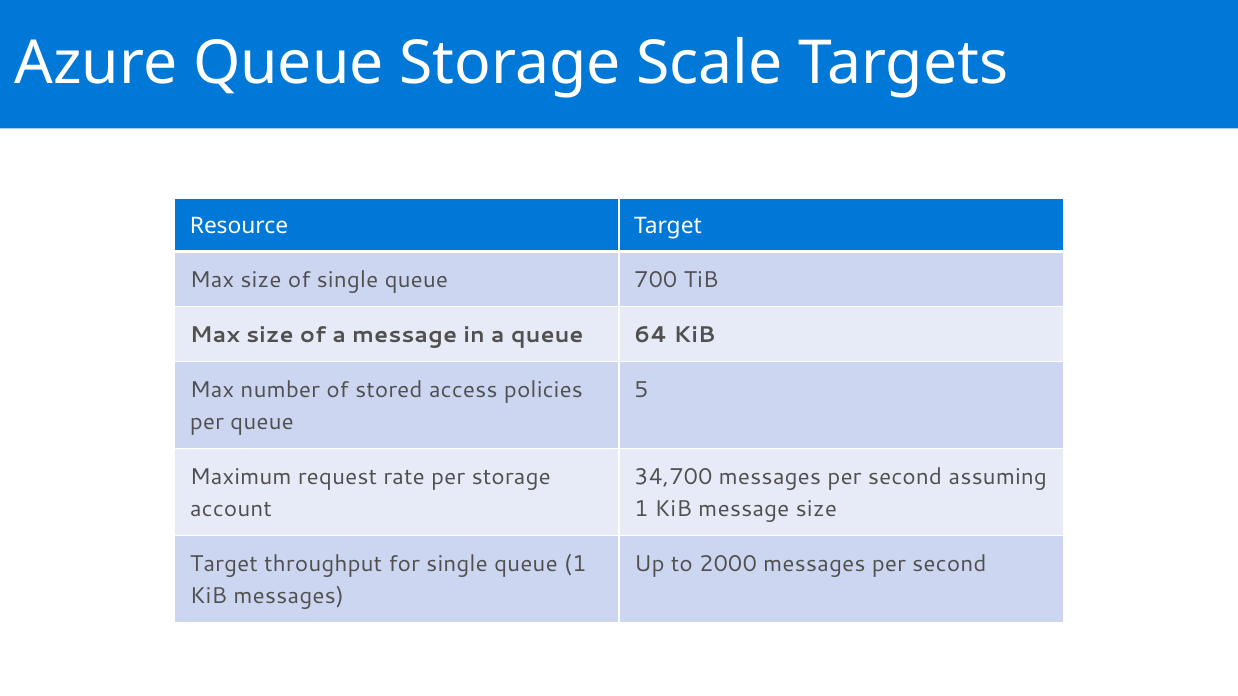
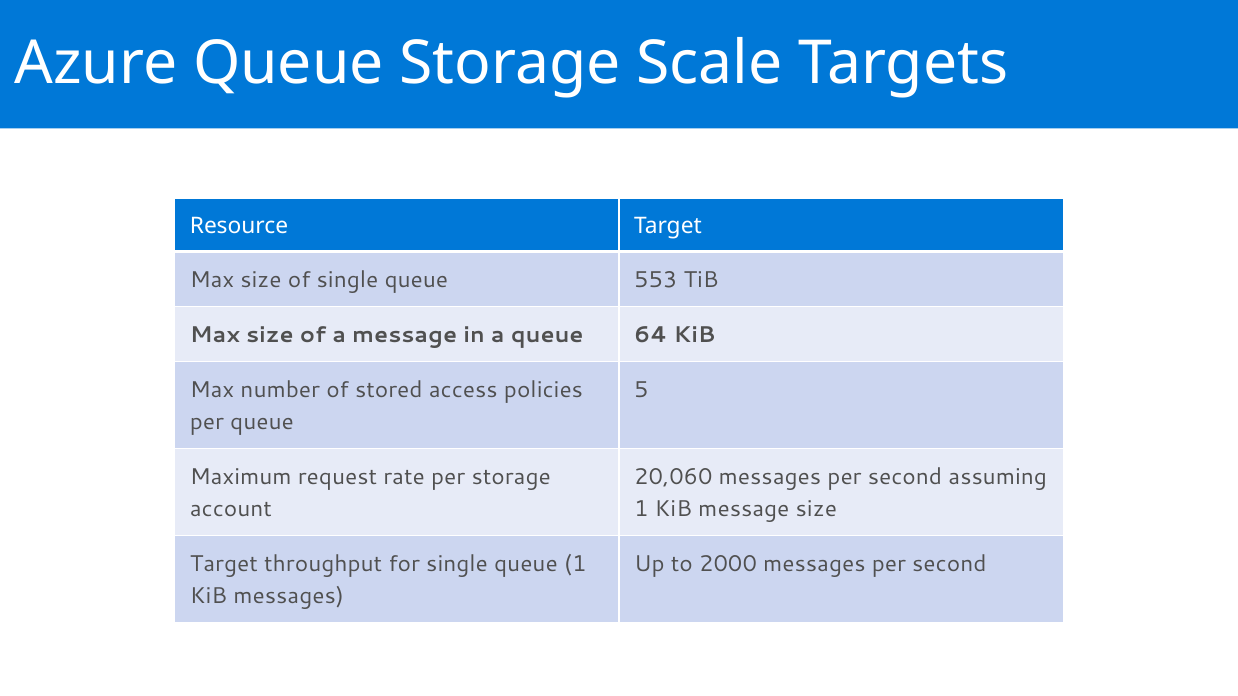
700: 700 -> 553
34,700: 34,700 -> 20,060
